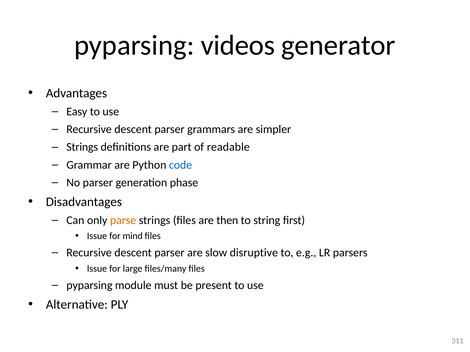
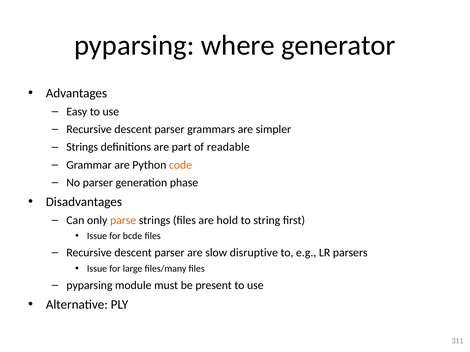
videos: videos -> where
code colour: blue -> orange
then: then -> hold
mind: mind -> bcde
